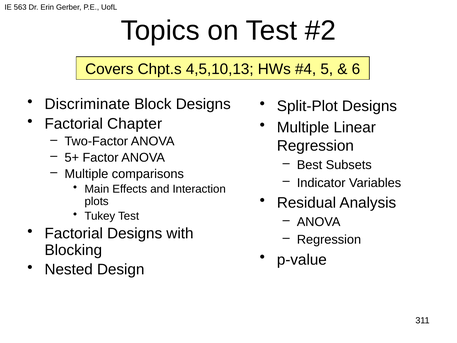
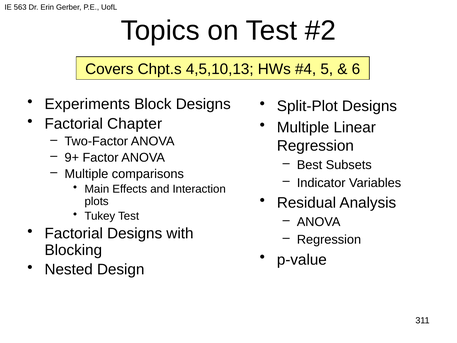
Discriminate: Discriminate -> Experiments
5+: 5+ -> 9+
